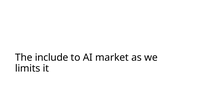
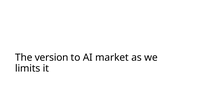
include: include -> version
